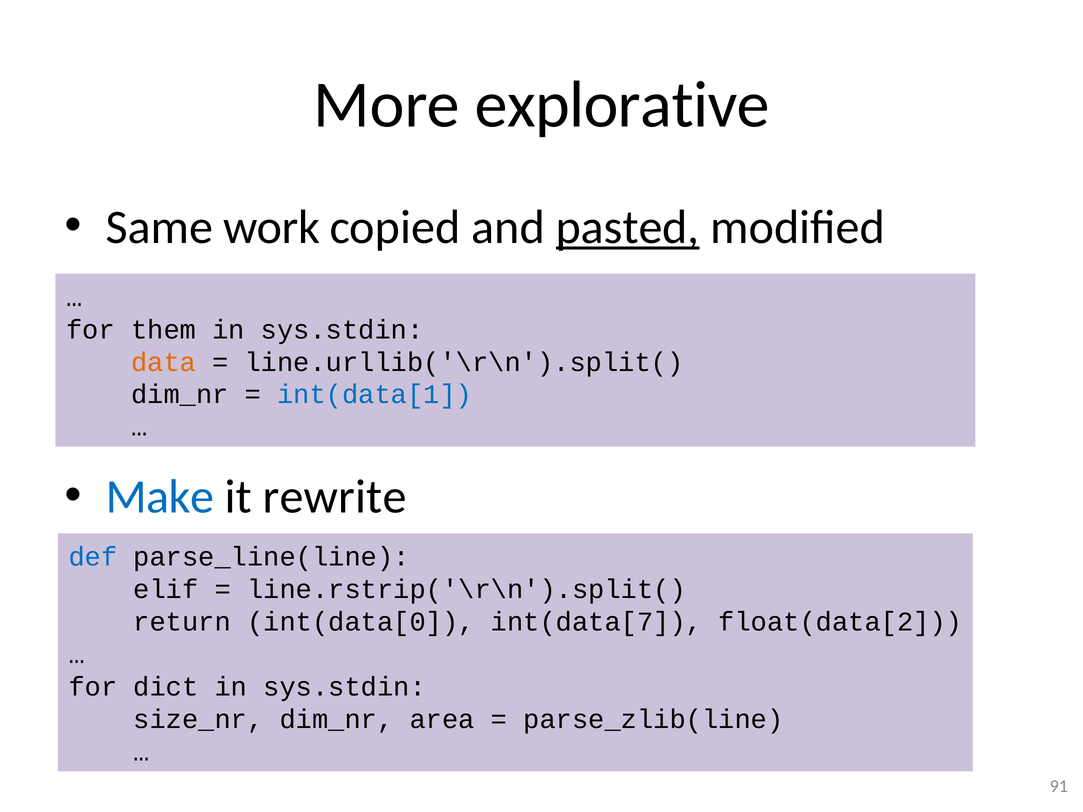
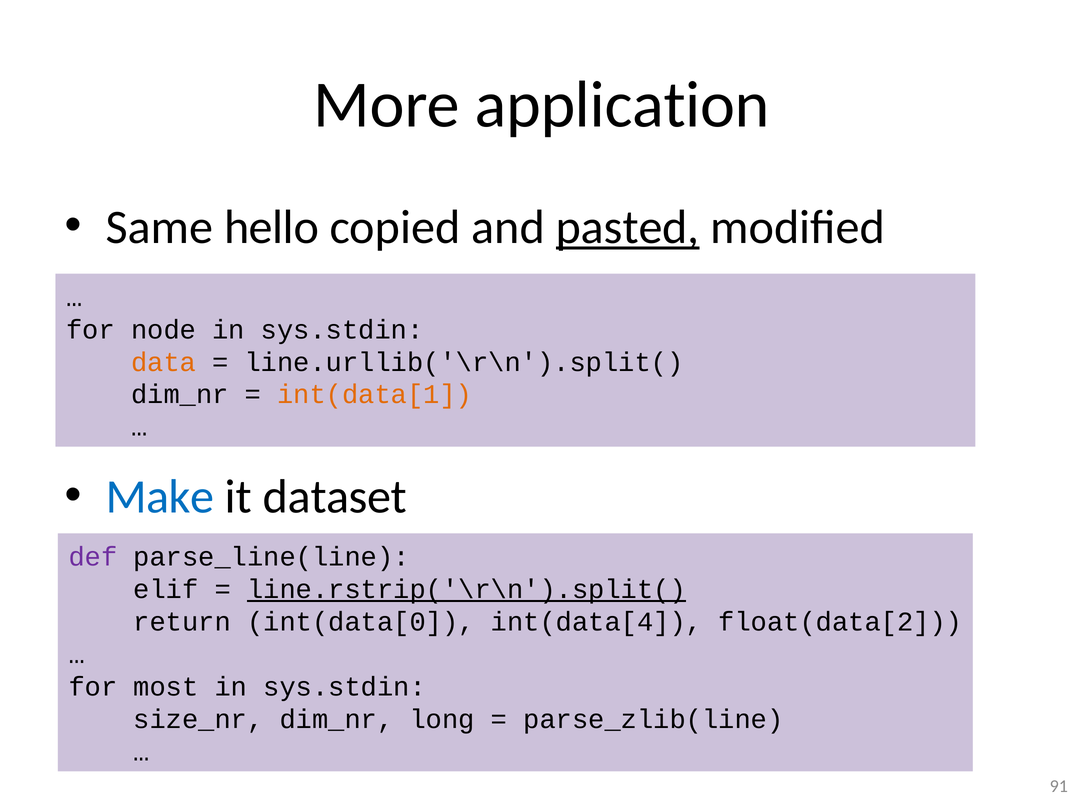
explorative: explorative -> application
work: work -> hello
them: them -> node
int(data[1 colour: blue -> orange
rewrite: rewrite -> dataset
def colour: blue -> purple
line.rstrip('\r\n').split( underline: none -> present
int(data[7: int(data[7 -> int(data[4
dict: dict -> most
area: area -> long
